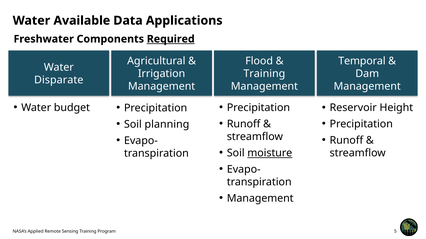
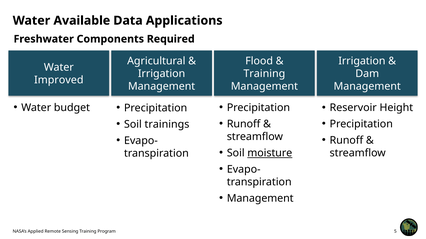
Required underline: present -> none
Temporal at (362, 61): Temporal -> Irrigation
Disparate: Disparate -> Improved
planning: planning -> trainings
